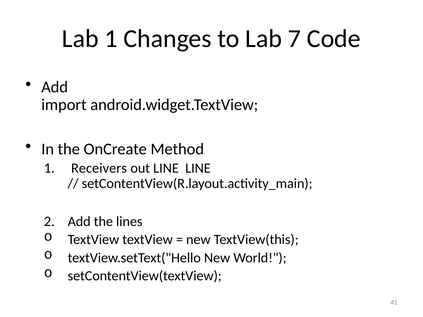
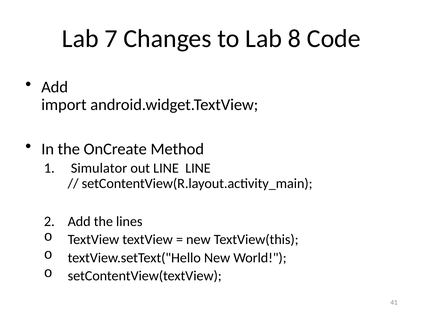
Lab 1: 1 -> 7
7: 7 -> 8
Receivers: Receivers -> Simulator
